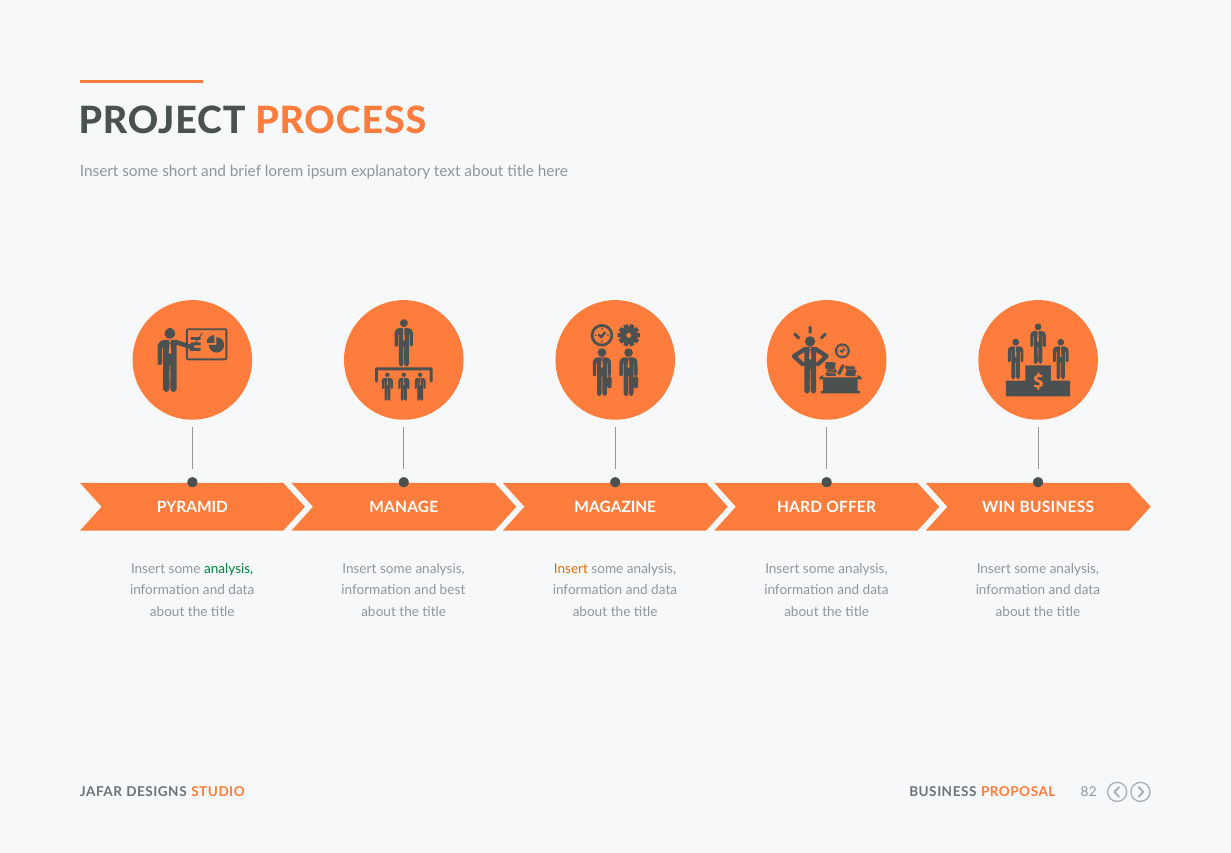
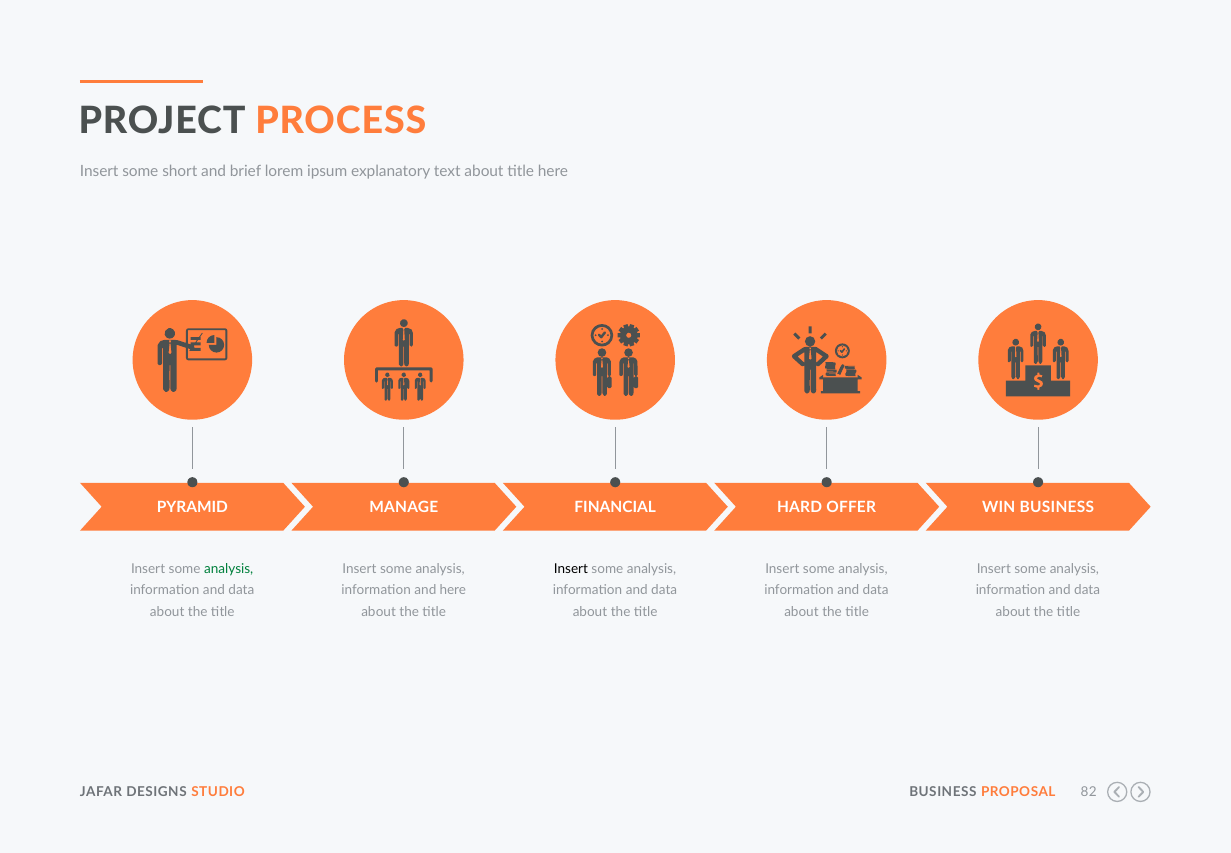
MAGAZINE: MAGAZINE -> FINANCIAL
Insert at (571, 569) colour: orange -> black
and best: best -> here
